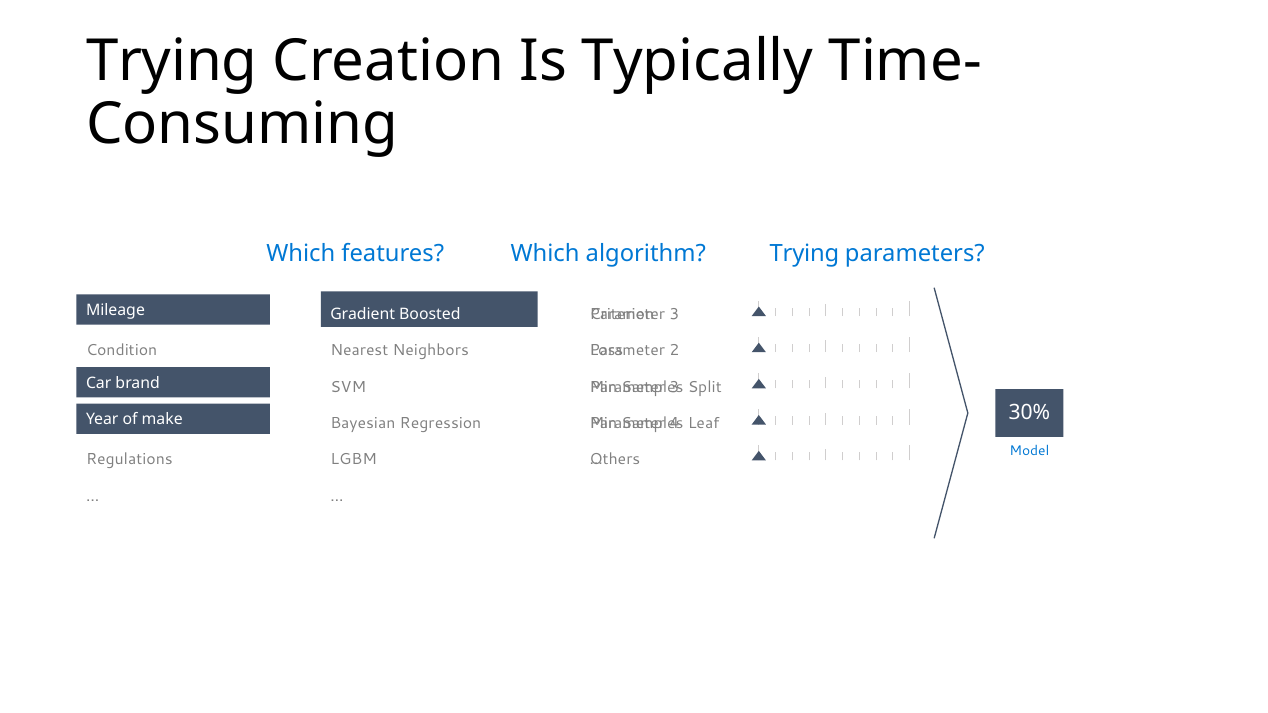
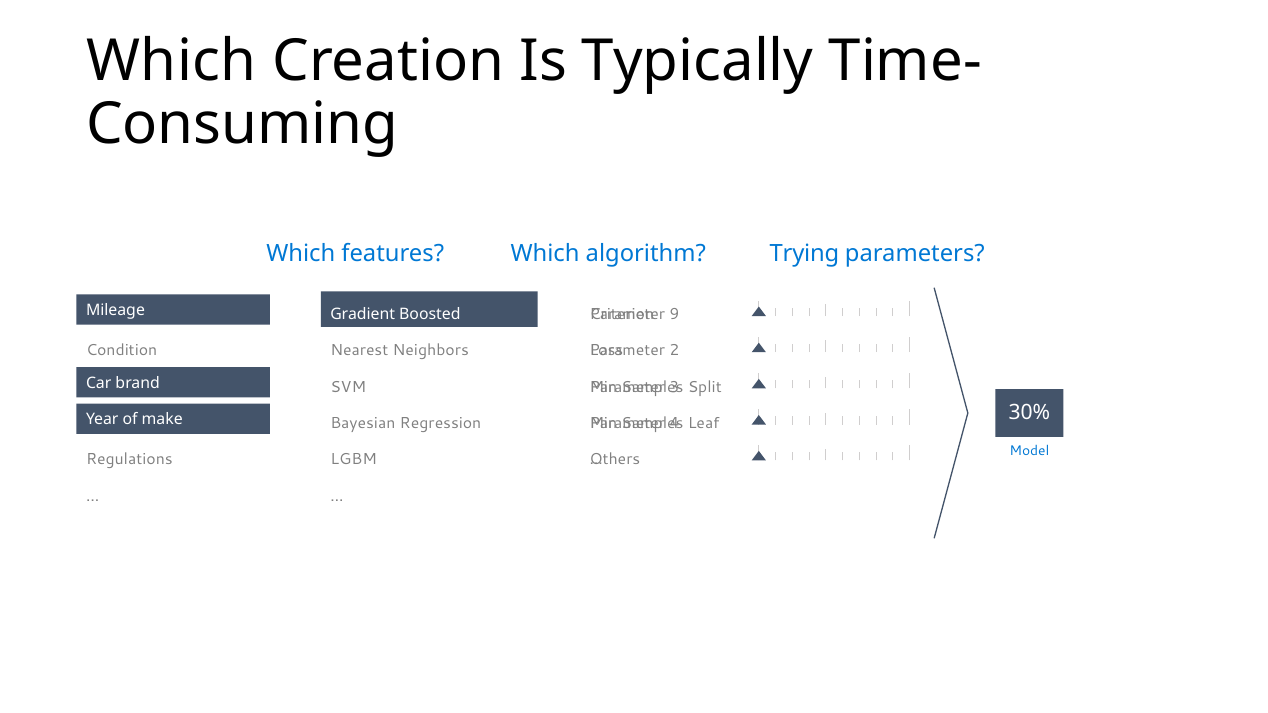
Trying at (172, 61): Trying -> Which
3 at (674, 314): 3 -> 9
